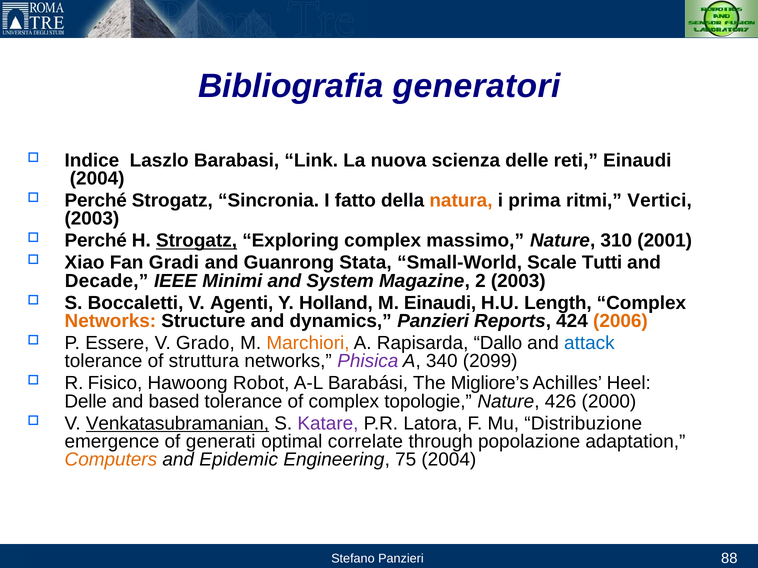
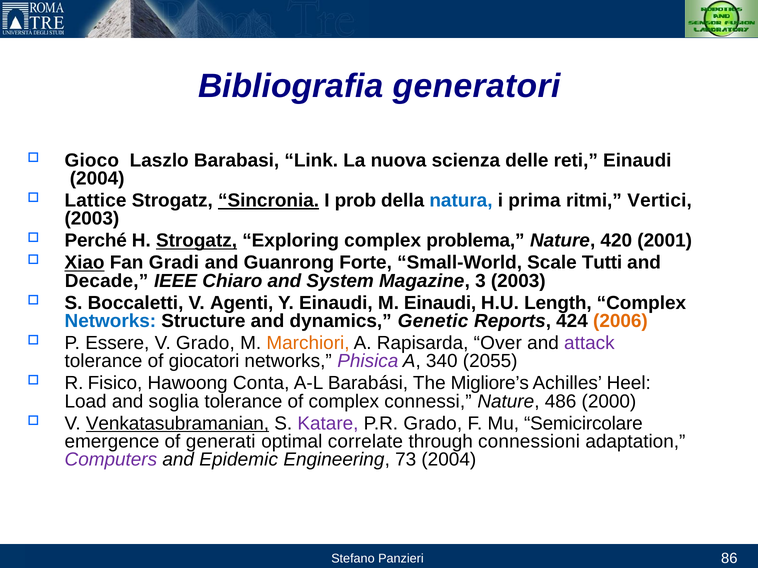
Indice: Indice -> Gioco
Perché at (96, 201): Perché -> Lattice
Sincronia underline: none -> present
fatto: fatto -> prob
natura colour: orange -> blue
massimo: massimo -> problema
310: 310 -> 420
Xiao underline: none -> present
Stata: Stata -> Forte
Minimi: Minimi -> Chiaro
2: 2 -> 3
Y Holland: Holland -> Einaudi
Networks at (110, 321) colour: orange -> blue
dynamics Panzieri: Panzieri -> Genetic
Dallo: Dallo -> Over
attack colour: blue -> purple
struttura: struttura -> giocatori
2099: 2099 -> 2055
Robot: Robot -> Conta
Delle at (86, 402): Delle -> Load
based: based -> soglia
topologie: topologie -> connessi
426: 426 -> 486
P.R Latora: Latora -> Grado
Distribuzione: Distribuzione -> Semicircolare
popolazione: popolazione -> connessioni
Computers colour: orange -> purple
75: 75 -> 73
88: 88 -> 86
